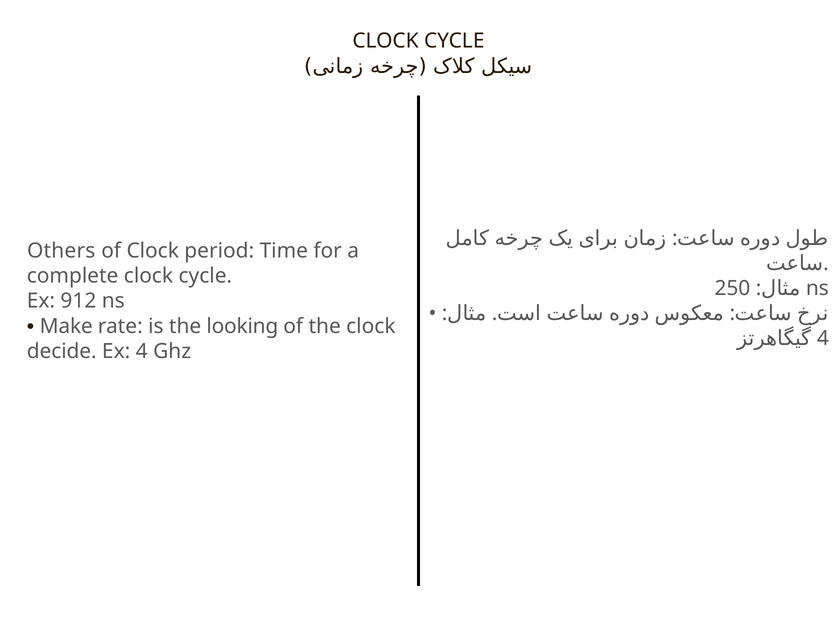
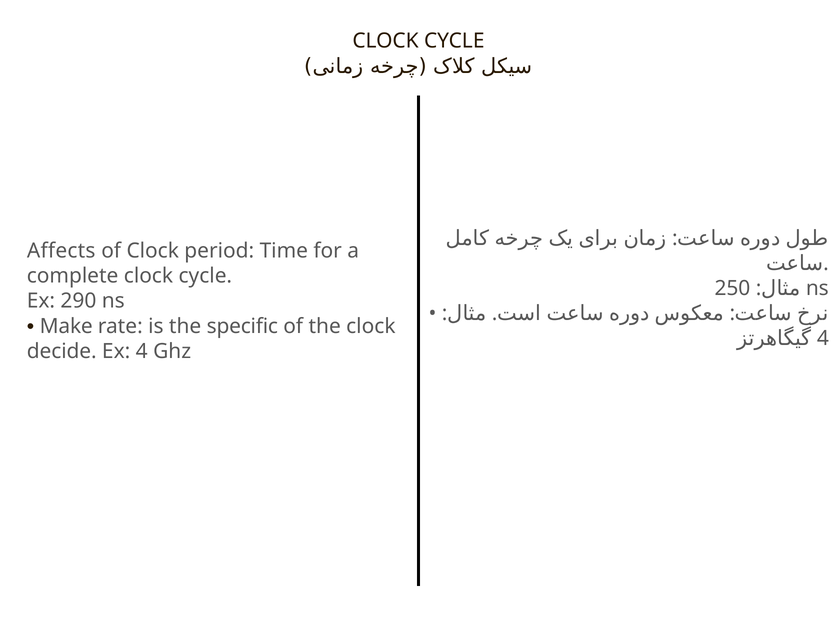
Others: Others -> Affects
912: 912 -> 290
looking: looking -> specific
